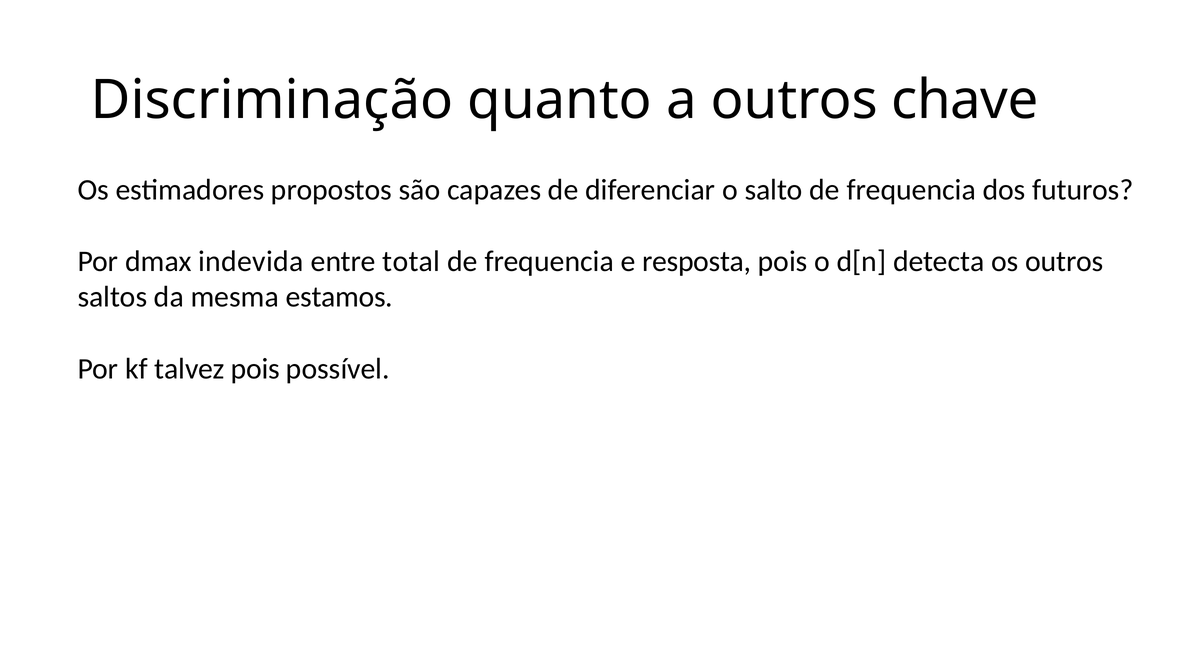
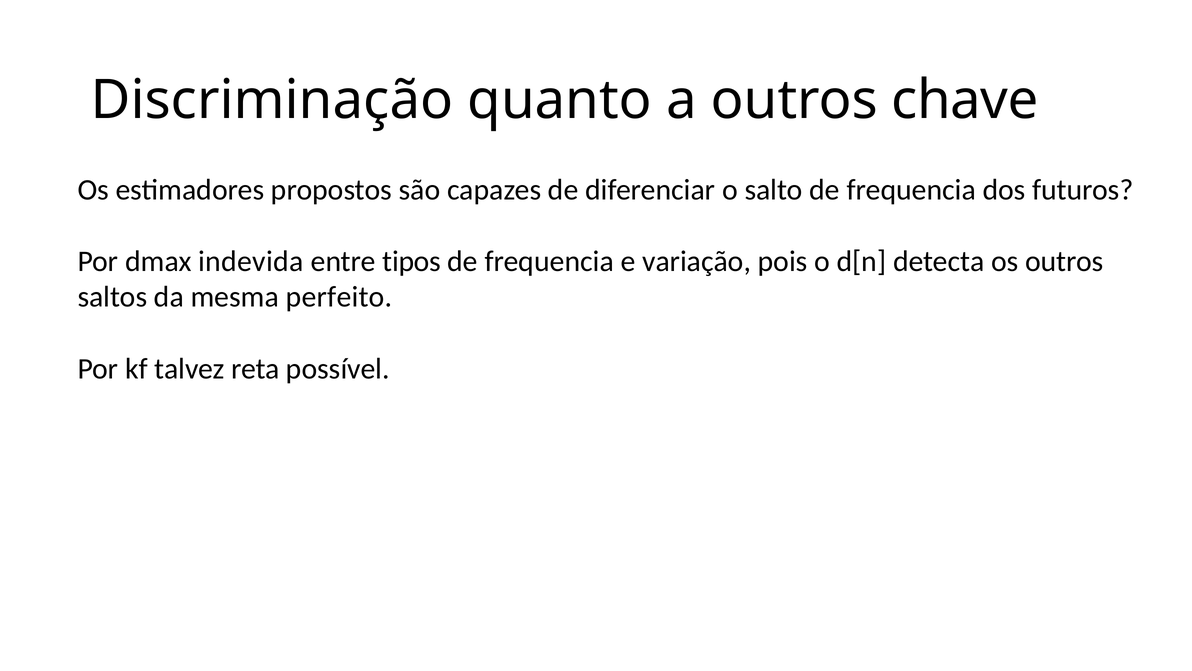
total: total -> tipos
resposta: resposta -> variação
estamos: estamos -> perfeito
talvez pois: pois -> reta
